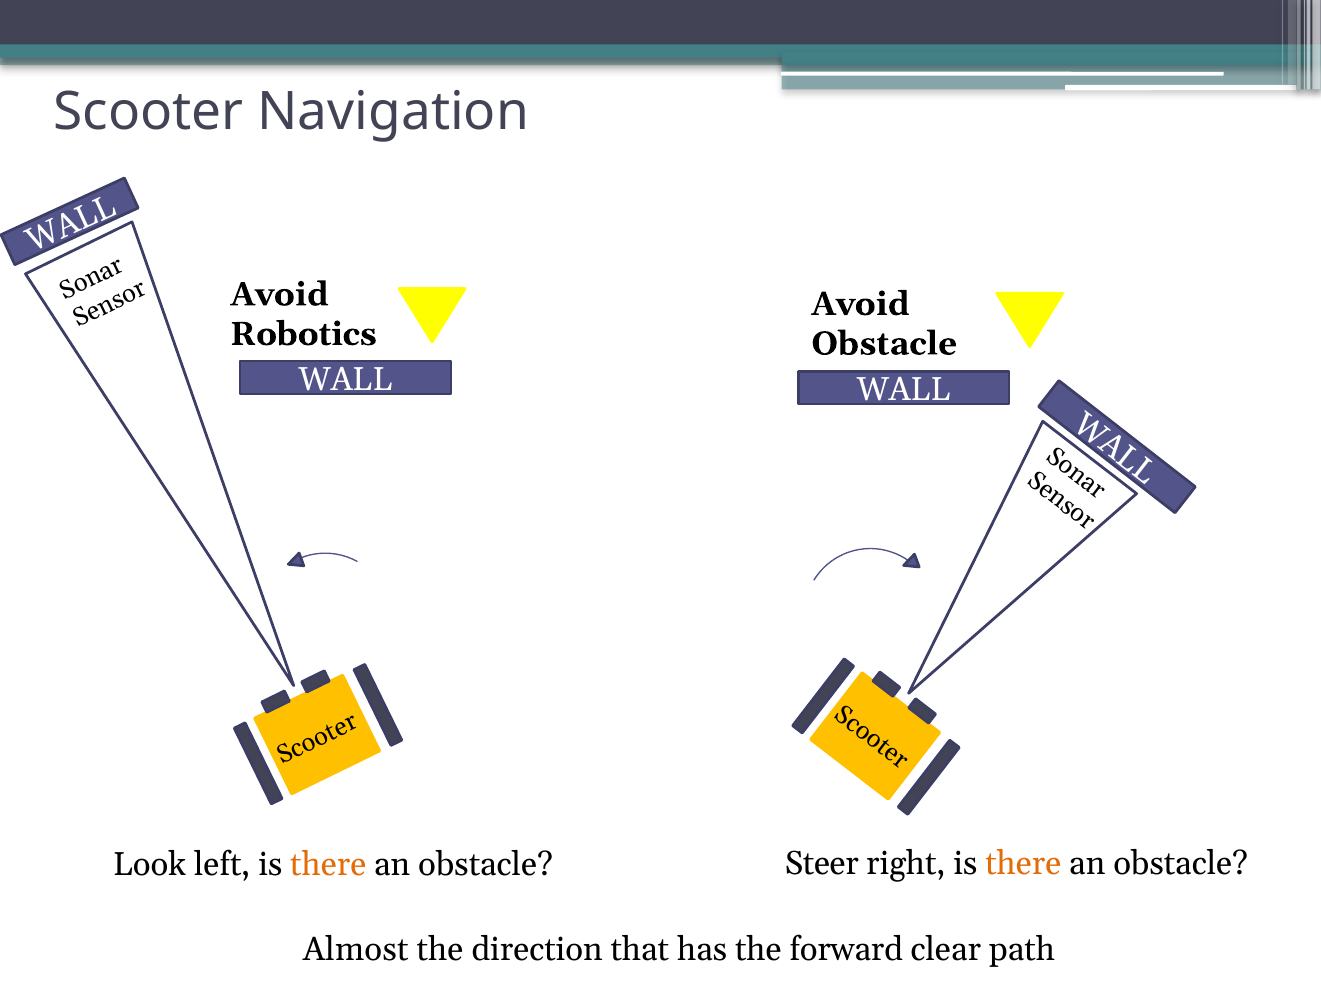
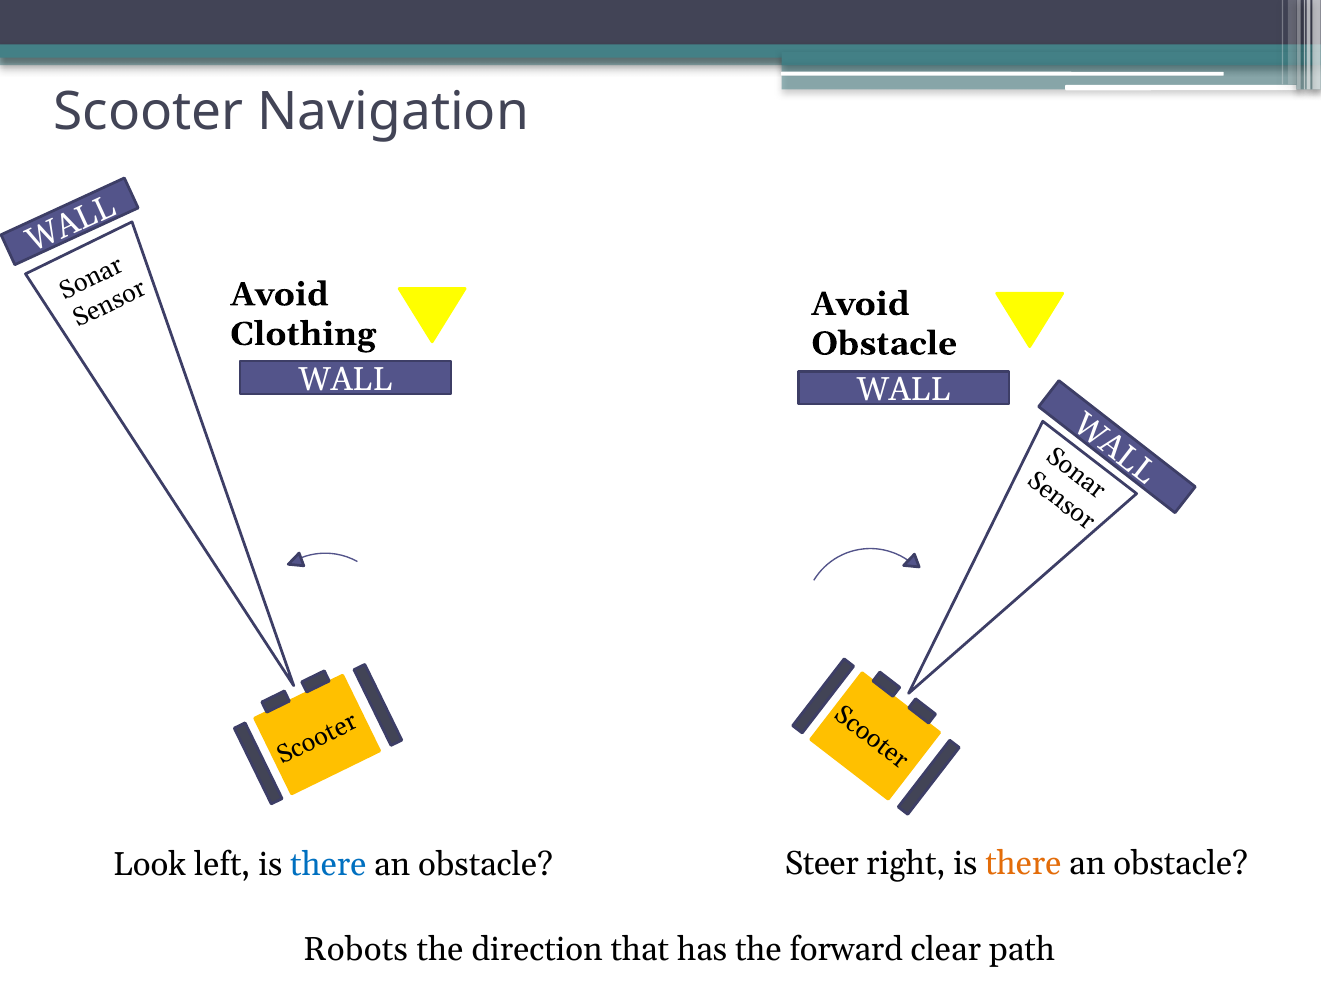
Robotics: Robotics -> Clothing
there at (328, 865) colour: orange -> blue
Almost: Almost -> Robots
